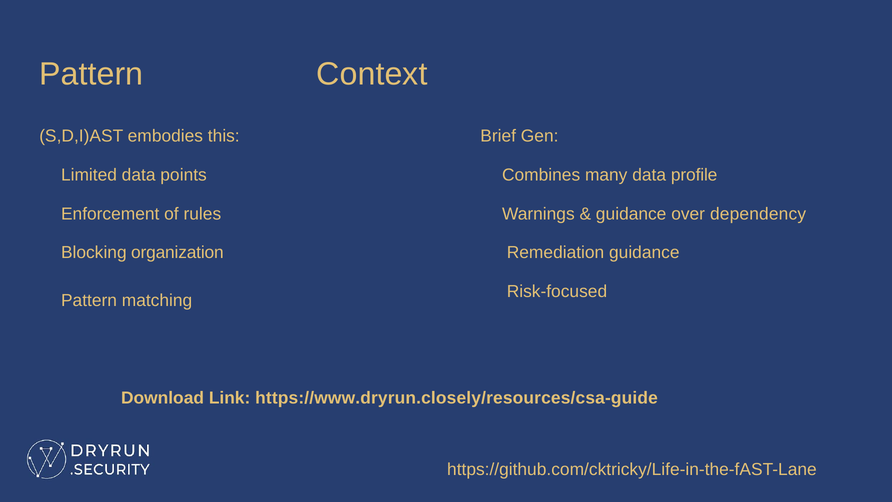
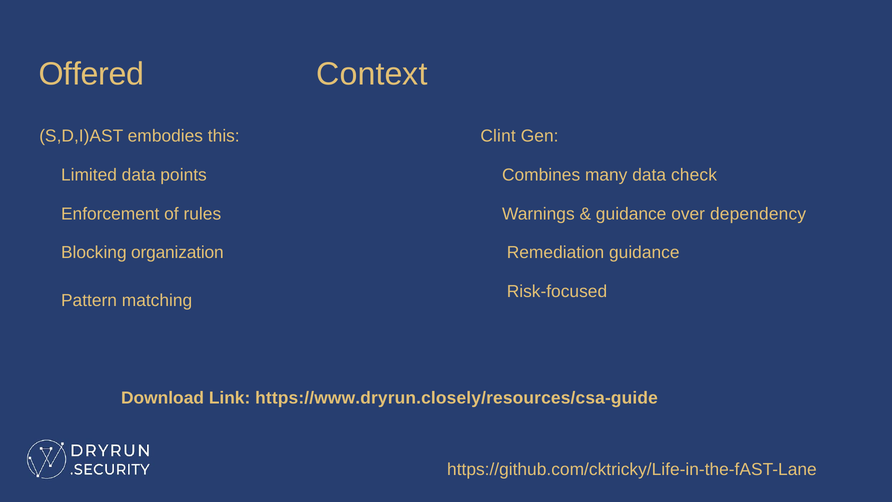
Pattern at (91, 74): Pattern -> Offered
Brief: Brief -> Clint
profile: profile -> check
